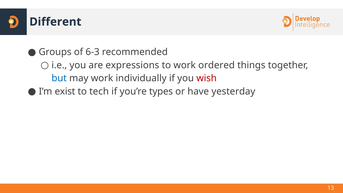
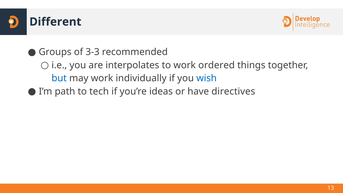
6-3: 6-3 -> 3-3
expressions: expressions -> interpolates
wish colour: red -> blue
exist: exist -> path
types: types -> ideas
yesterday: yesterday -> directives
